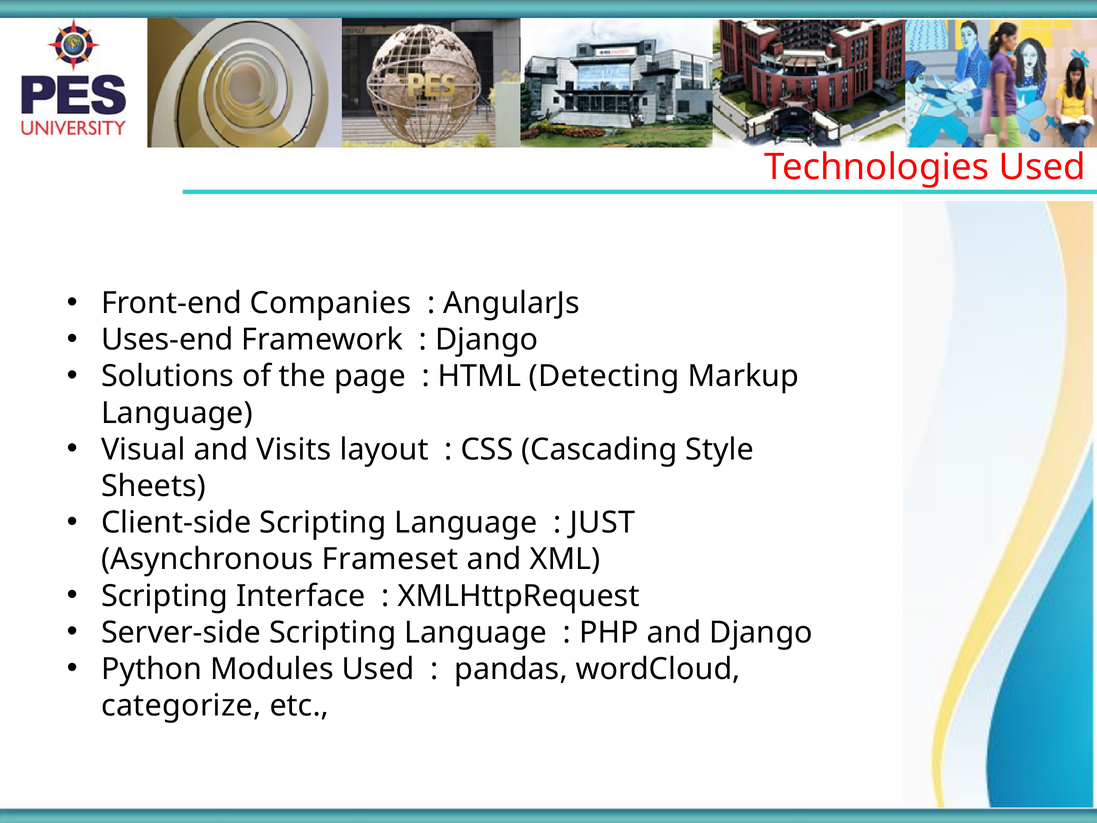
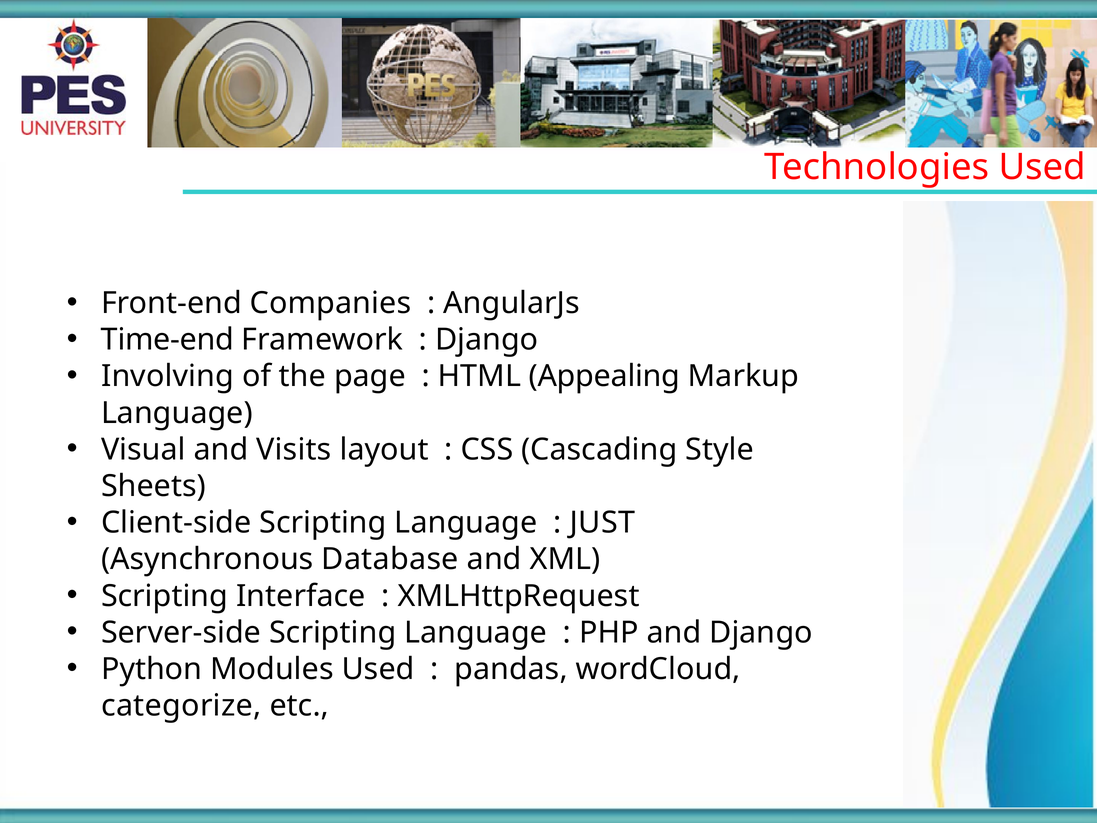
Uses-end: Uses-end -> Time-end
Solutions: Solutions -> Involving
Detecting: Detecting -> Appealing
Frameset: Frameset -> Database
